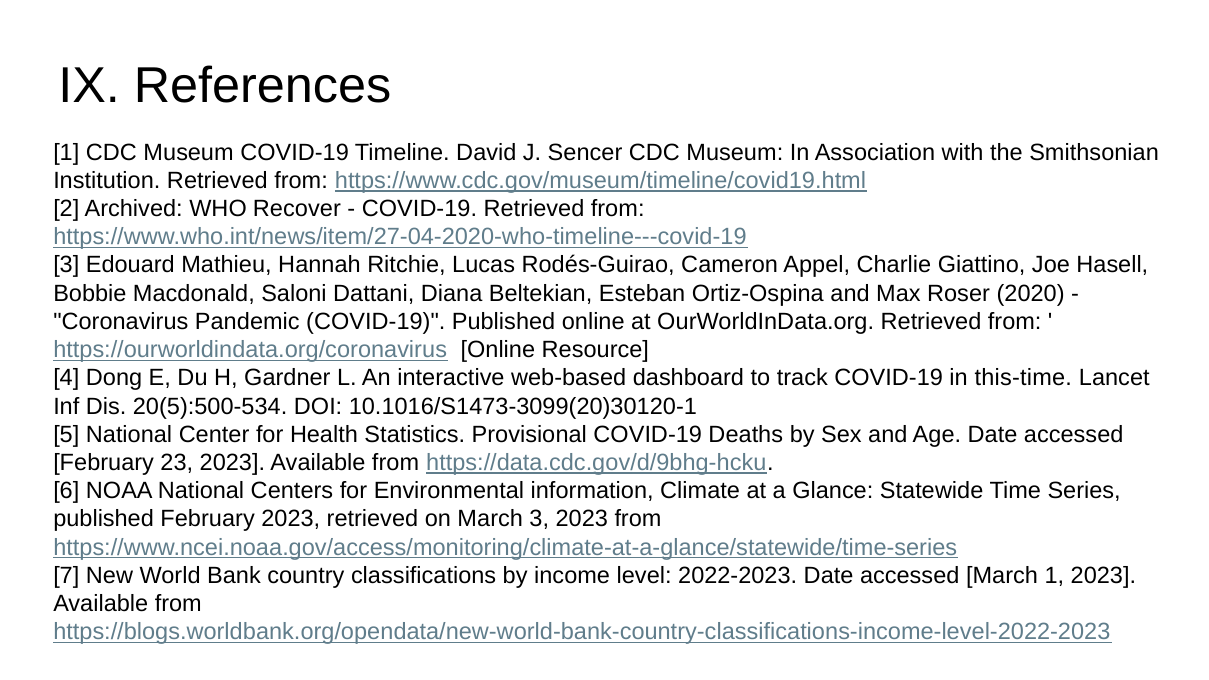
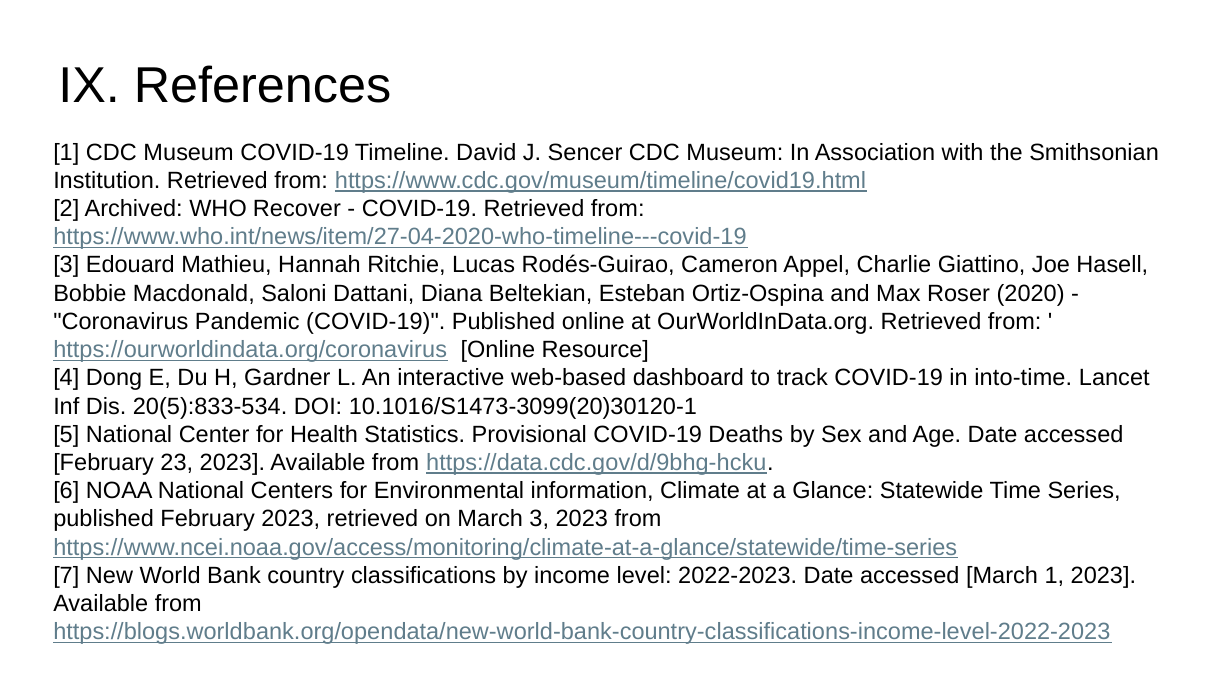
this-time: this-time -> into-time
20(5):500-534: 20(5):500-534 -> 20(5):833-534
